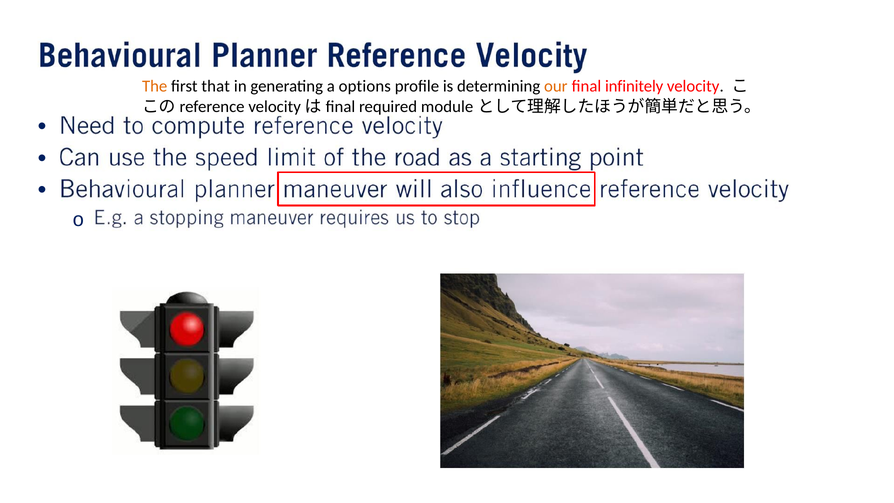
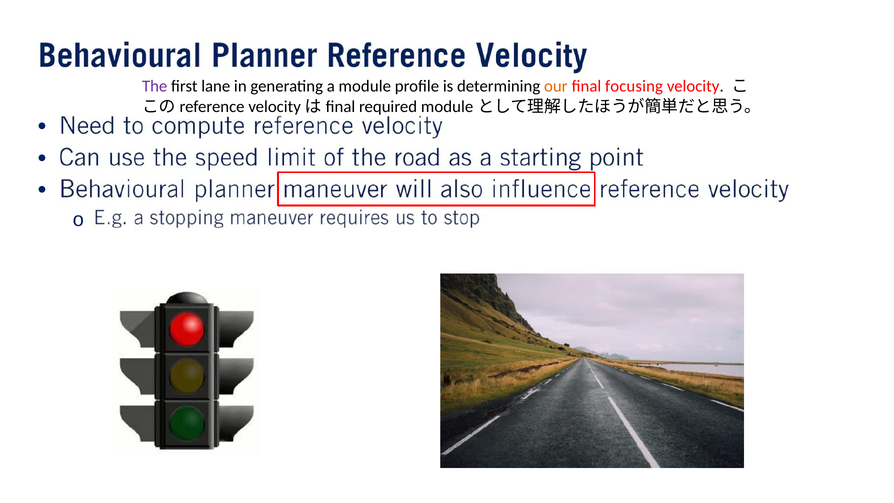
The colour: orange -> purple
that: that -> lane
a options: options -> module
infinitely: infinitely -> focusing
